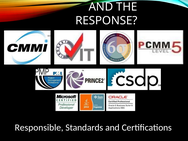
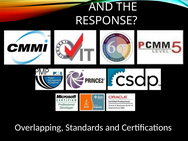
Responsible: Responsible -> Overlapping
